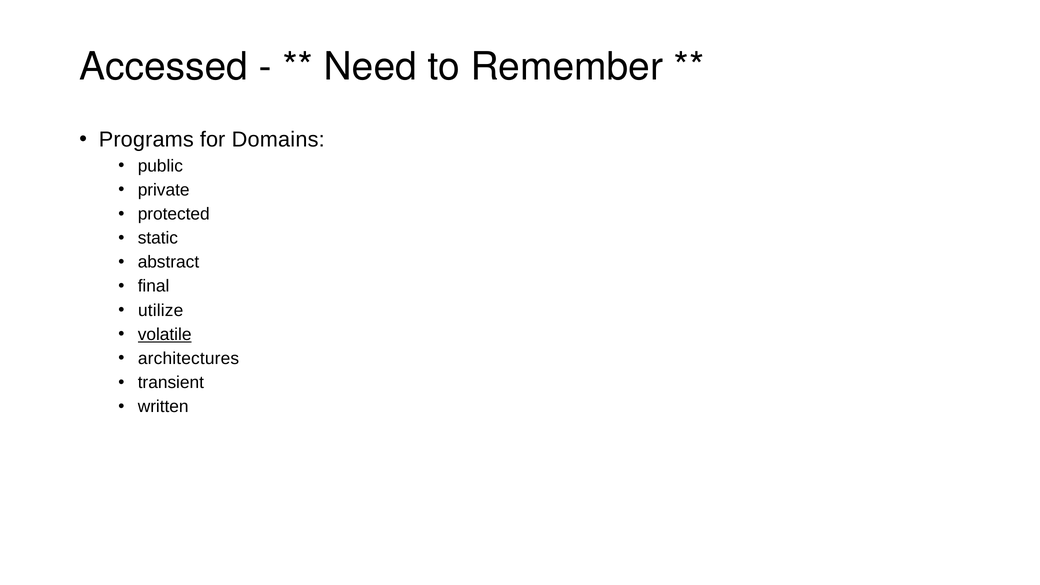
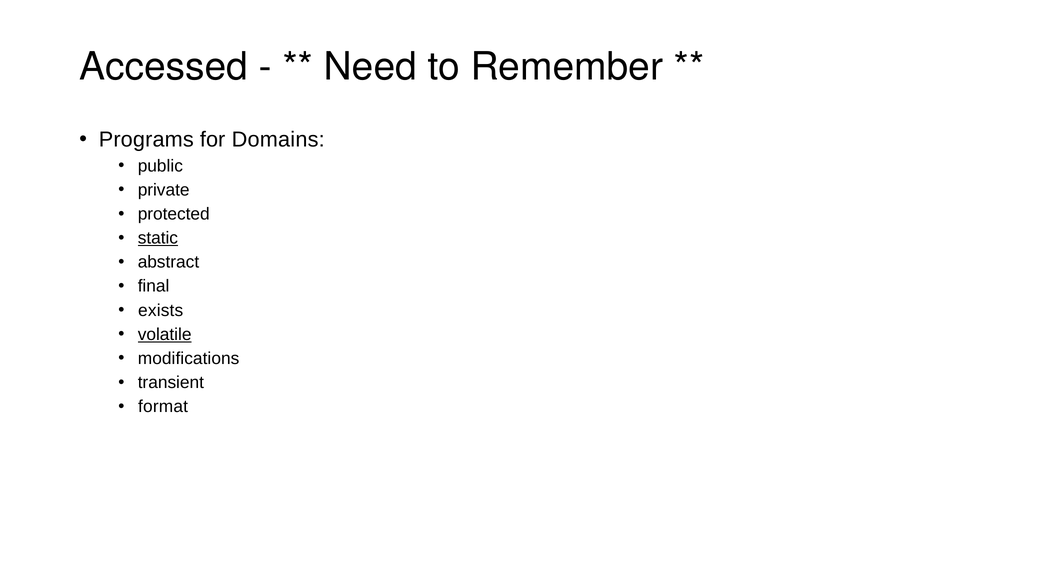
static underline: none -> present
utilize: utilize -> exists
architectures: architectures -> modifications
written: written -> format
